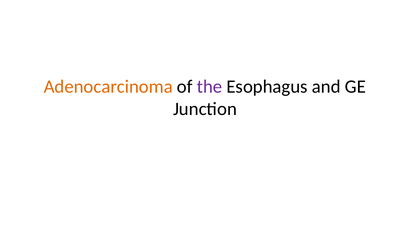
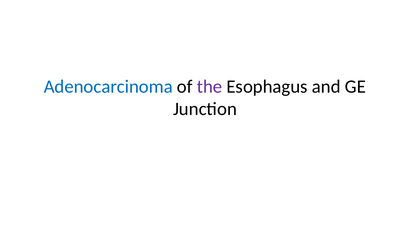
Adenocarcinoma colour: orange -> blue
